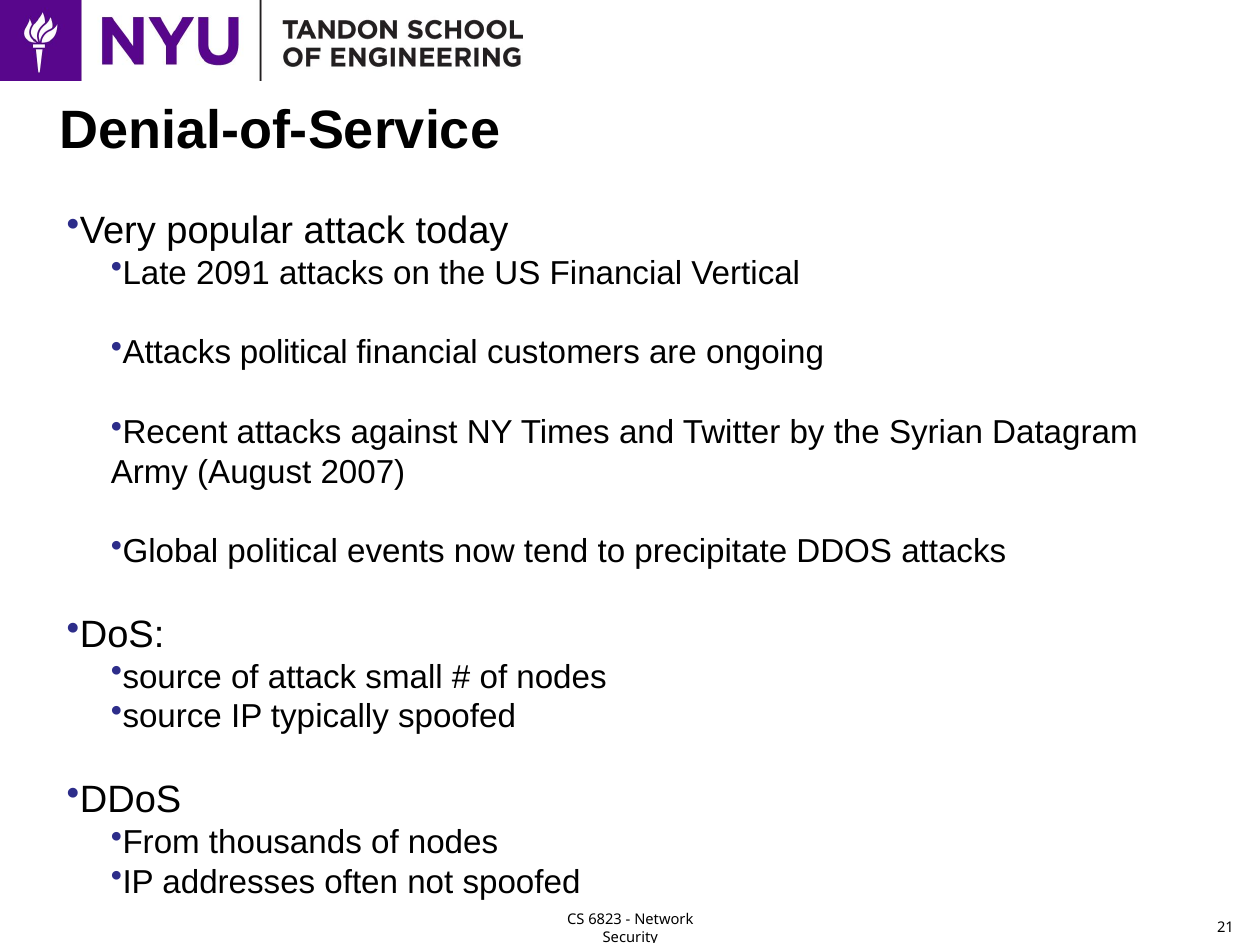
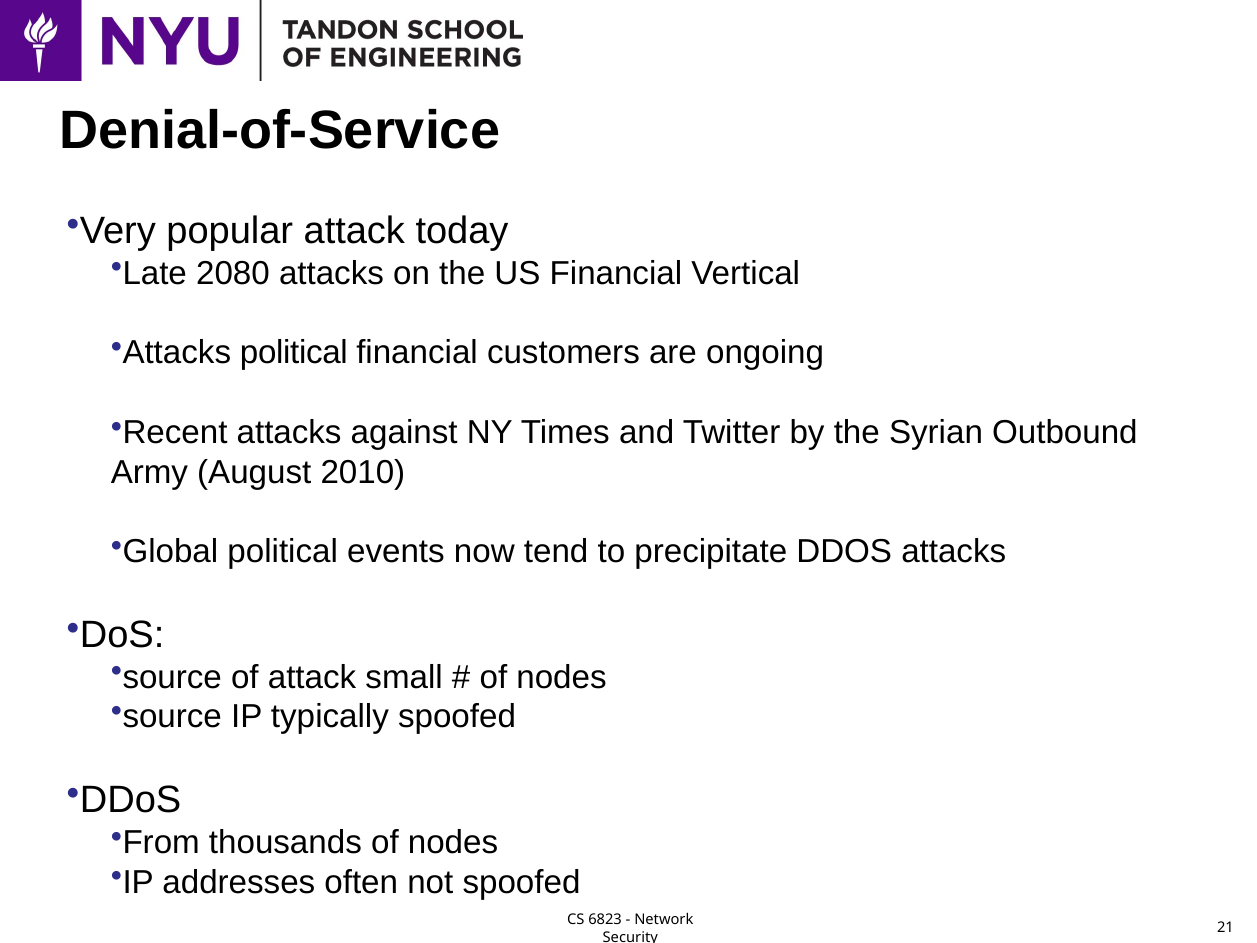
2091: 2091 -> 2080
Datagram: Datagram -> Outbound
2007: 2007 -> 2010
